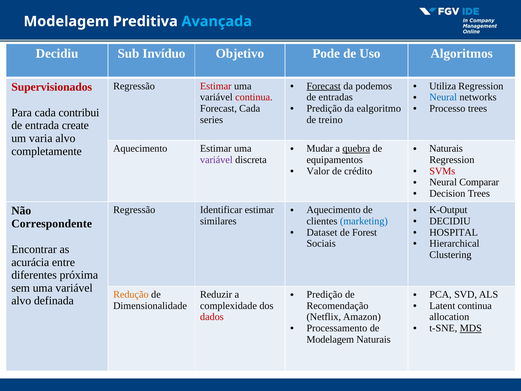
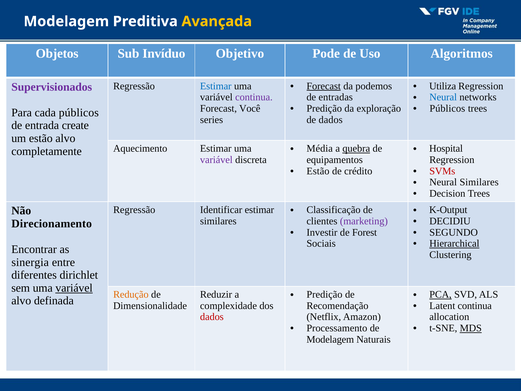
Avançada colour: light blue -> yellow
Decidiu at (57, 54): Decidiu -> Objetos
Estimar at (216, 86) colour: red -> blue
Supervisionados colour: red -> purple
continua at (254, 97) colour: red -> purple
Forecast Cada: Cada -> Você
ealgoritmo: ealgoritmo -> exploração
Processo at (447, 108): Processo -> Públicos
cada contribui: contribui -> públicos
de treino: treino -> dados
um varia: varia -> estão
Mudar: Mudar -> Média
Naturais at (446, 149): Naturais -> Hospital
Valor at (318, 171): Valor -> Estão
Neural Comparar: Comparar -> Similares
Aquecimento at (334, 210): Aquecimento -> Classificação
marketing colour: blue -> purple
Correspondente: Correspondente -> Direcionamento
Dataset: Dataset -> Investir
HOSPITAL: HOSPITAL -> SEGUNDO
Hierarchical underline: none -> present
acurácia: acurácia -> sinergia
próxima: próxima -> dirichlet
variável at (74, 288) underline: none -> present
PCA underline: none -> present
